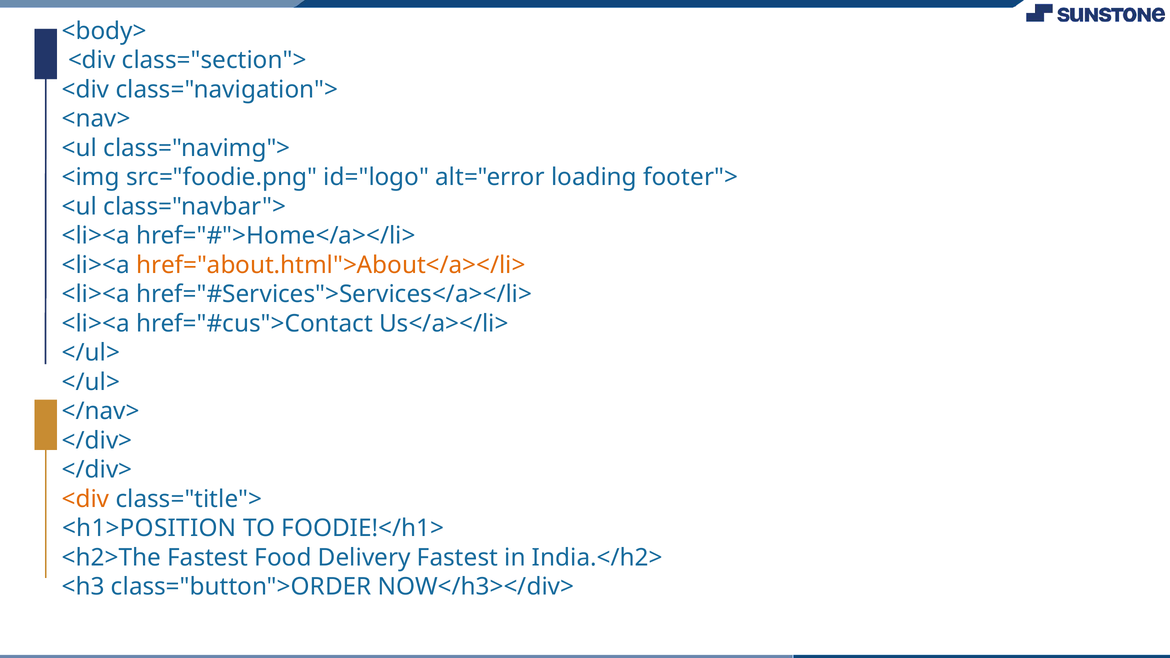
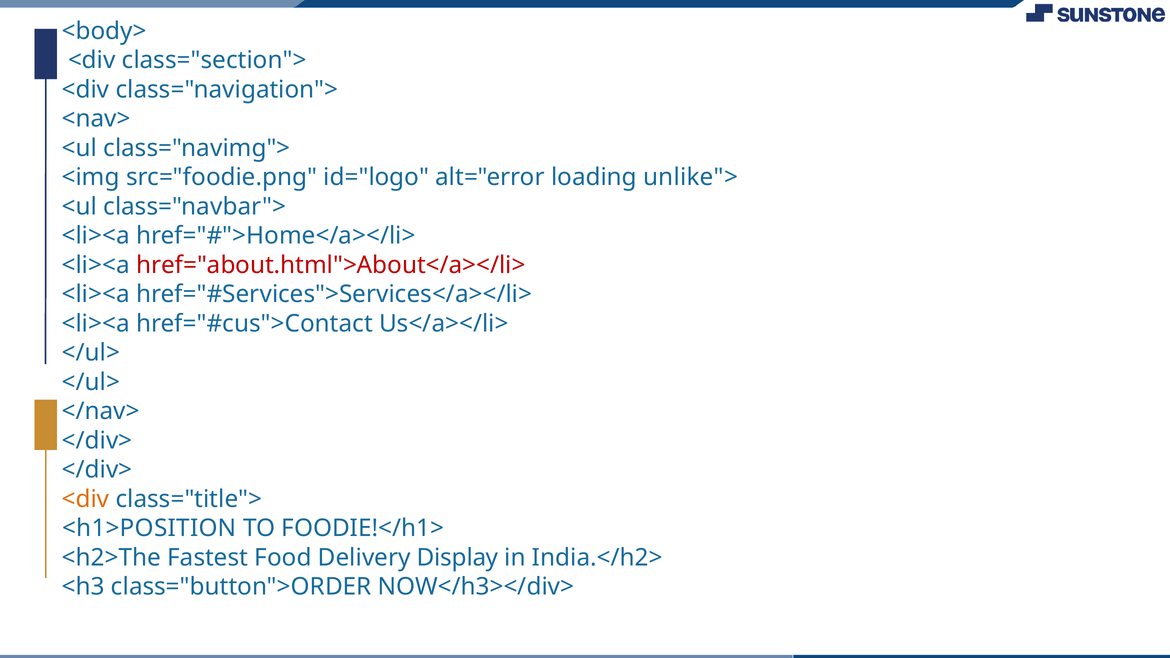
footer">: footer"> -> unlike">
href="about.html">About</a></li> colour: orange -> red
Delivery Fastest: Fastest -> Display
